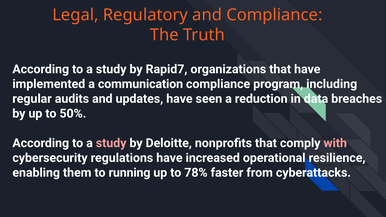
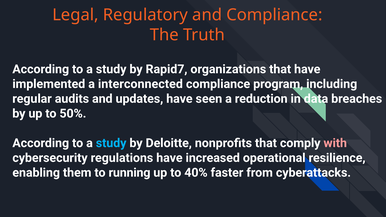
communication: communication -> interconnected
study at (111, 143) colour: pink -> light blue
78%: 78% -> 40%
